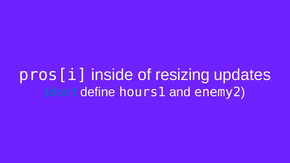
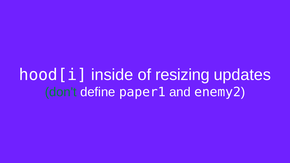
pros[i: pros[i -> hood[i
don't colour: blue -> green
hours1: hours1 -> paper1
